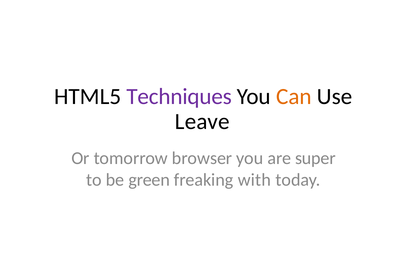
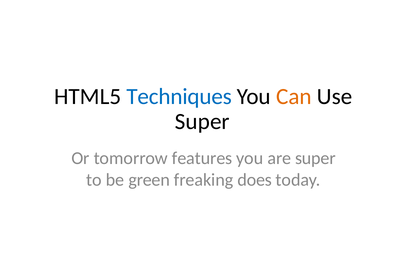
Techniques colour: purple -> blue
Leave at (202, 122): Leave -> Super
browser: browser -> features
with: with -> does
